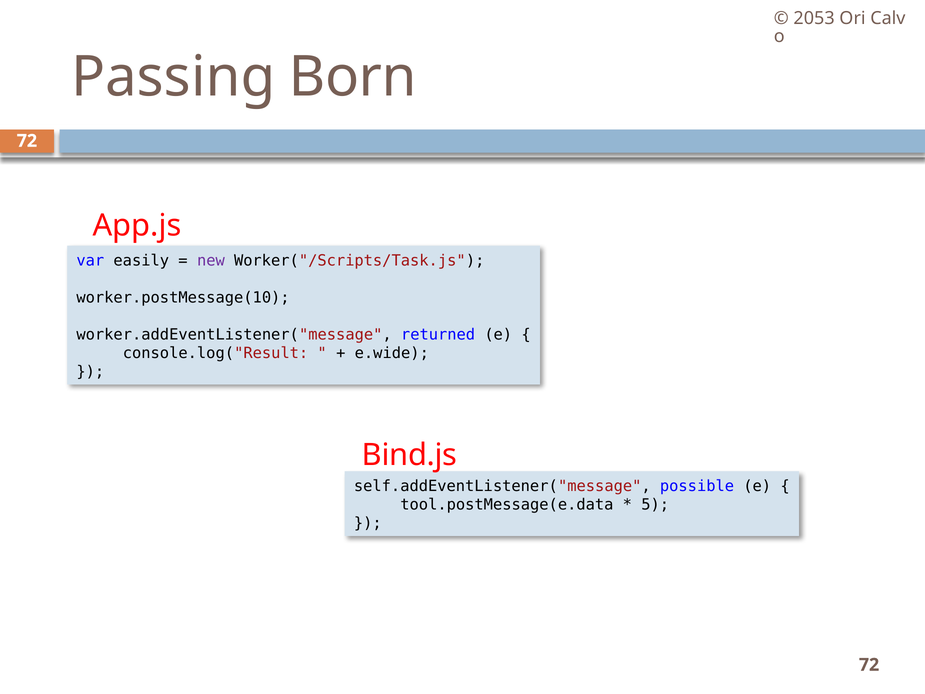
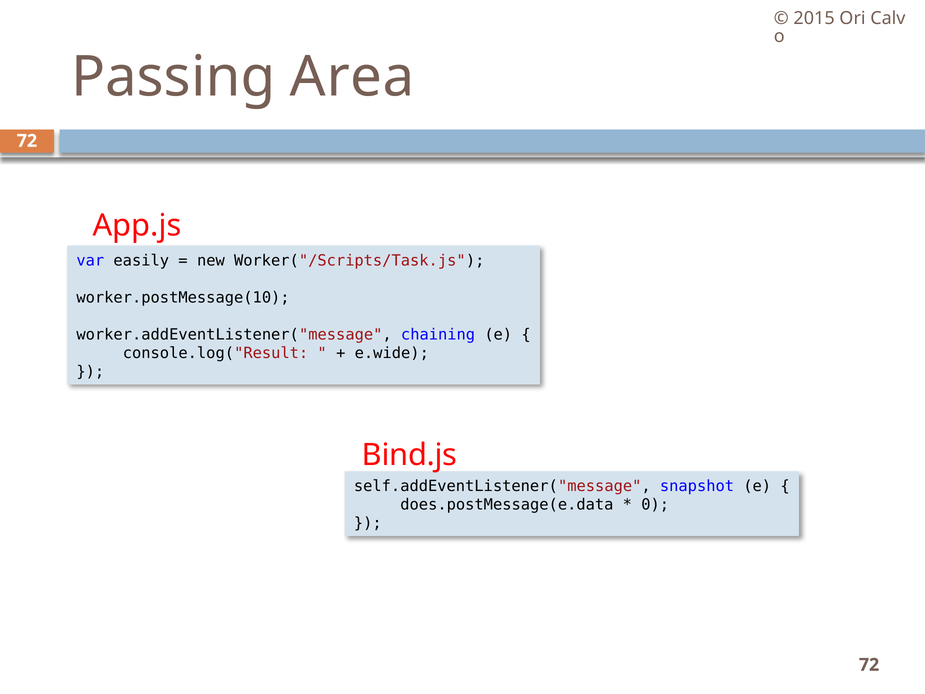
2053: 2053 -> 2015
Born: Born -> Area
new colour: purple -> black
returned: returned -> chaining
possible: possible -> snapshot
tool.postMessage(e.data: tool.postMessage(e.data -> does.postMessage(e.data
5: 5 -> 0
